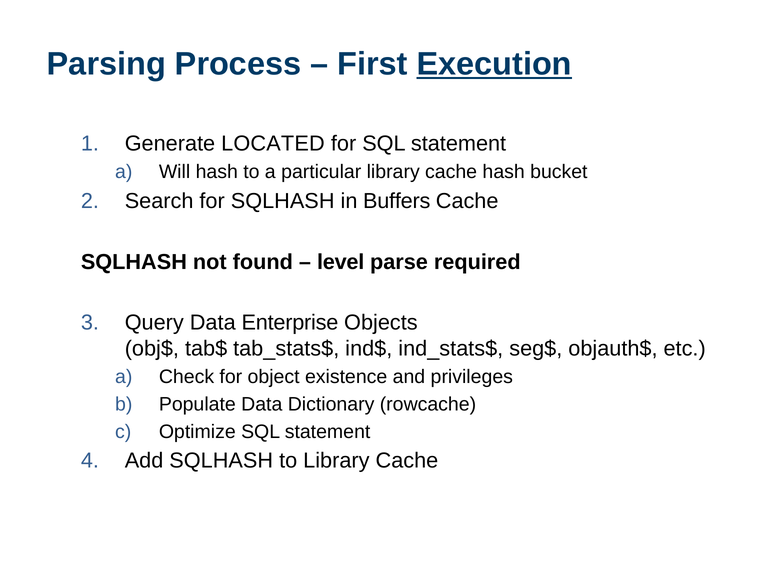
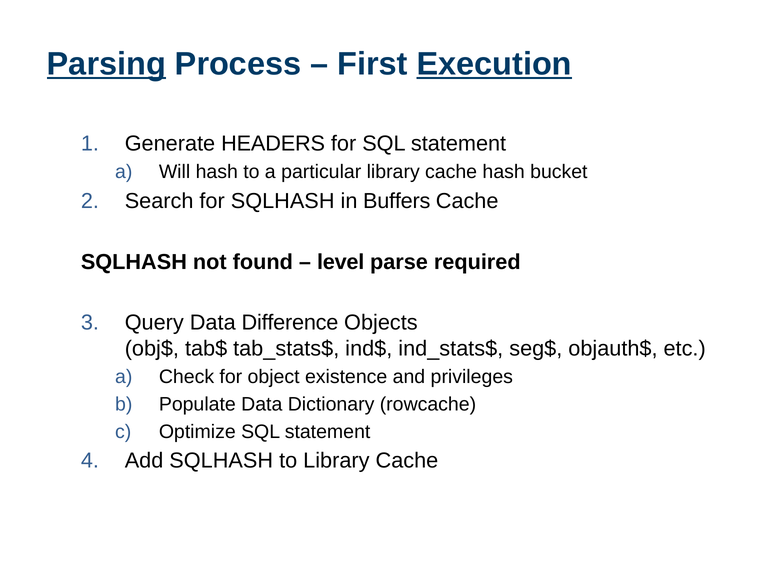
Parsing underline: none -> present
LOCATED: LOCATED -> HEADERS
Enterprise: Enterprise -> Difference
